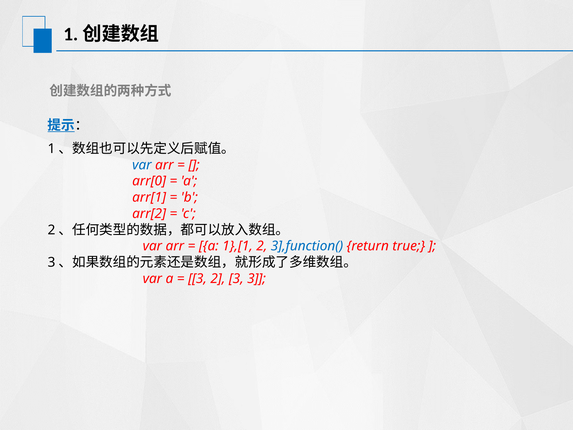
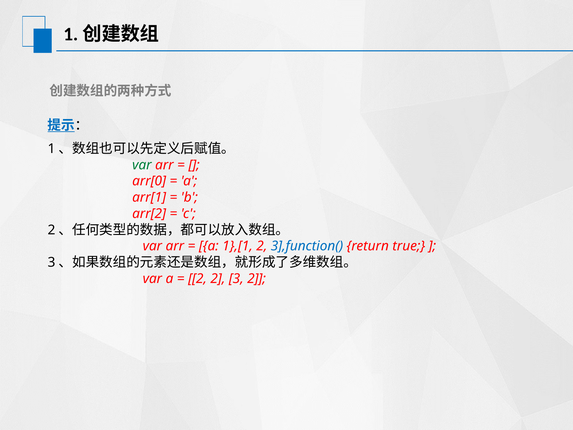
var at (142, 165) colour: blue -> green
3 at (197, 279): 3 -> 2
3 3: 3 -> 2
